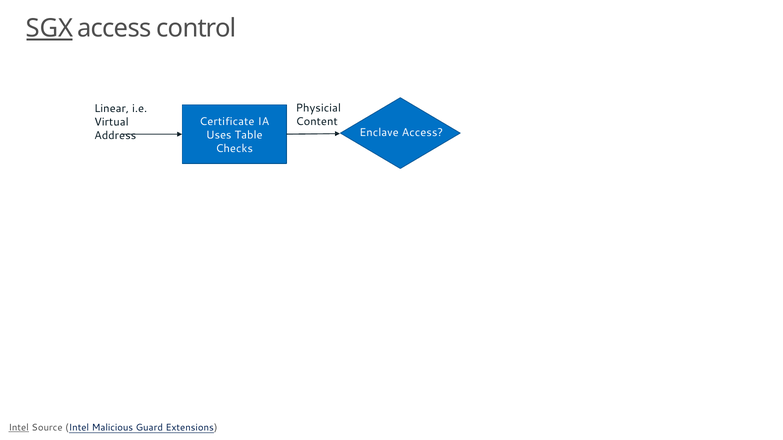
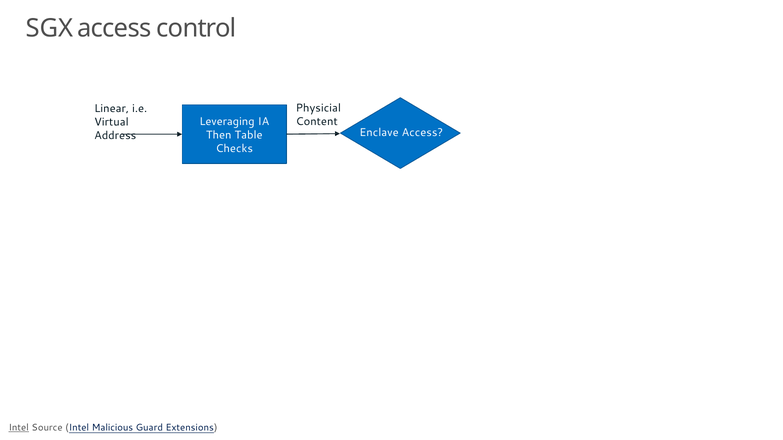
SGX underline: present -> none
Certificate: Certificate -> Leveraging
Uses: Uses -> Then
